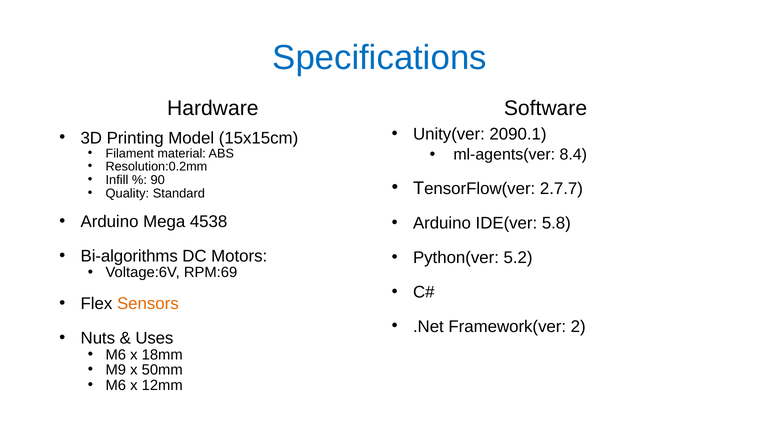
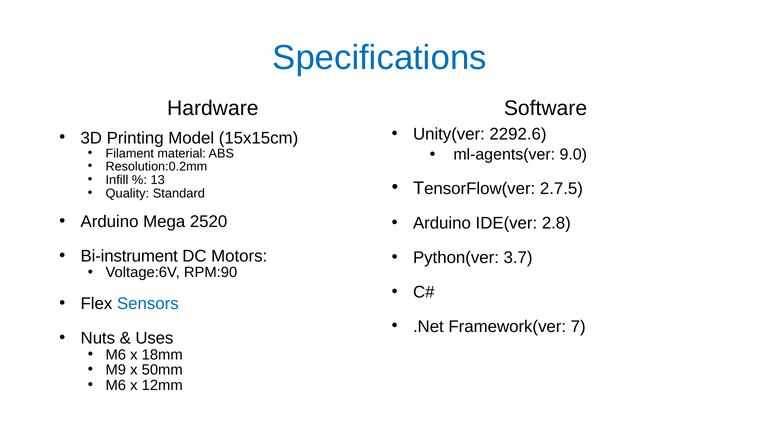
2090.1: 2090.1 -> 2292.6
8.4: 8.4 -> 9.0
90: 90 -> 13
2.7.7: 2.7.7 -> 2.7.5
4538: 4538 -> 2520
5.8: 5.8 -> 2.8
Bi-algorithms: Bi-algorithms -> Bi-instrument
5.2: 5.2 -> 3.7
RPM:69: RPM:69 -> RPM:90
Sensors colour: orange -> blue
2: 2 -> 7
